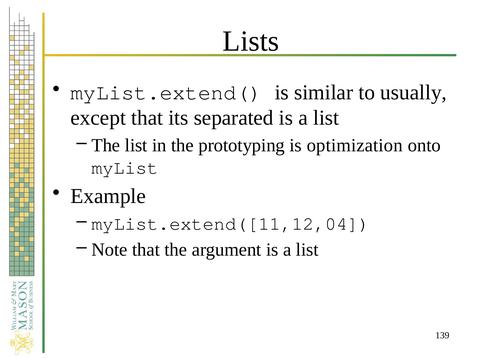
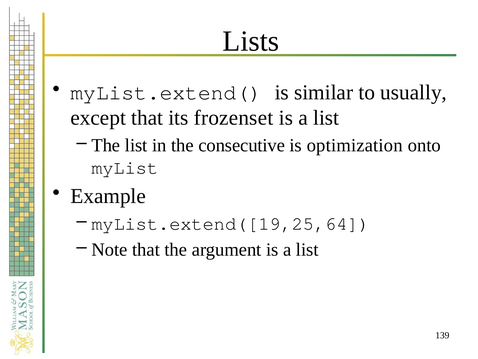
separated: separated -> frozenset
prototyping: prototyping -> consecutive
myList.extend([11,12,04: myList.extend([11,12,04 -> myList.extend([19,25,64
